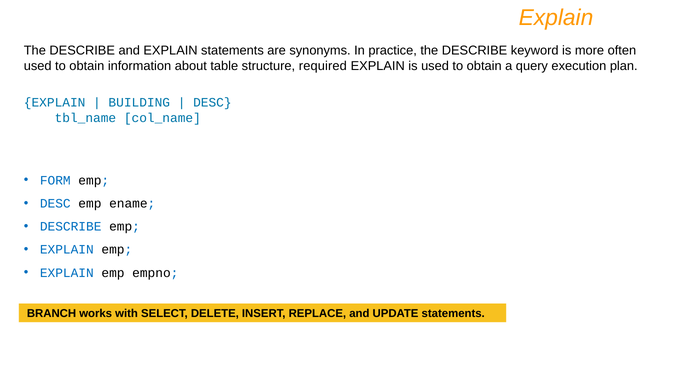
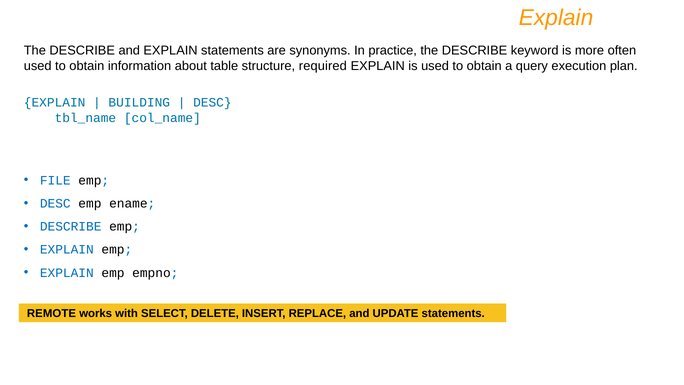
FORM: FORM -> FILE
BRANCH: BRANCH -> REMOTE
